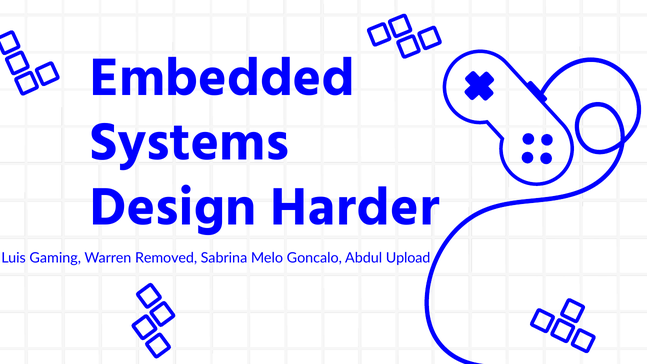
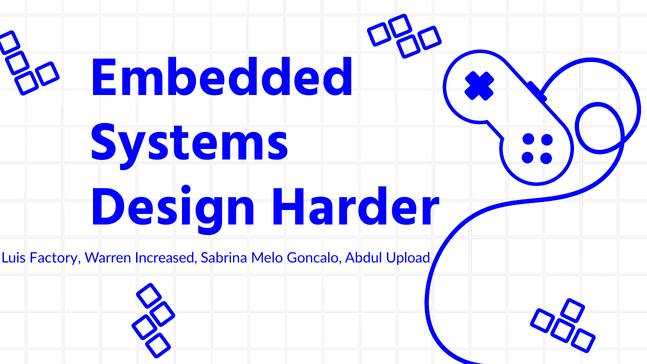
Gaming: Gaming -> Factory
Removed: Removed -> Increased
